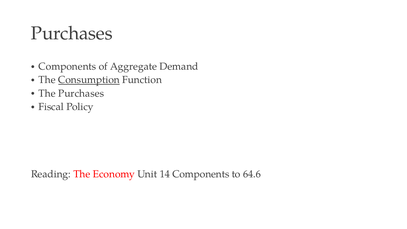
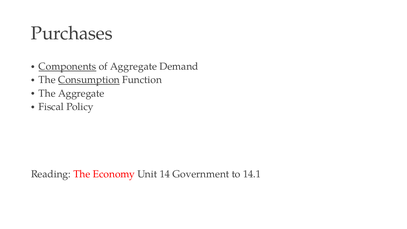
Components at (67, 66) underline: none -> present
The Purchases: Purchases -> Aggregate
14 Components: Components -> Government
64.6: 64.6 -> 14.1
